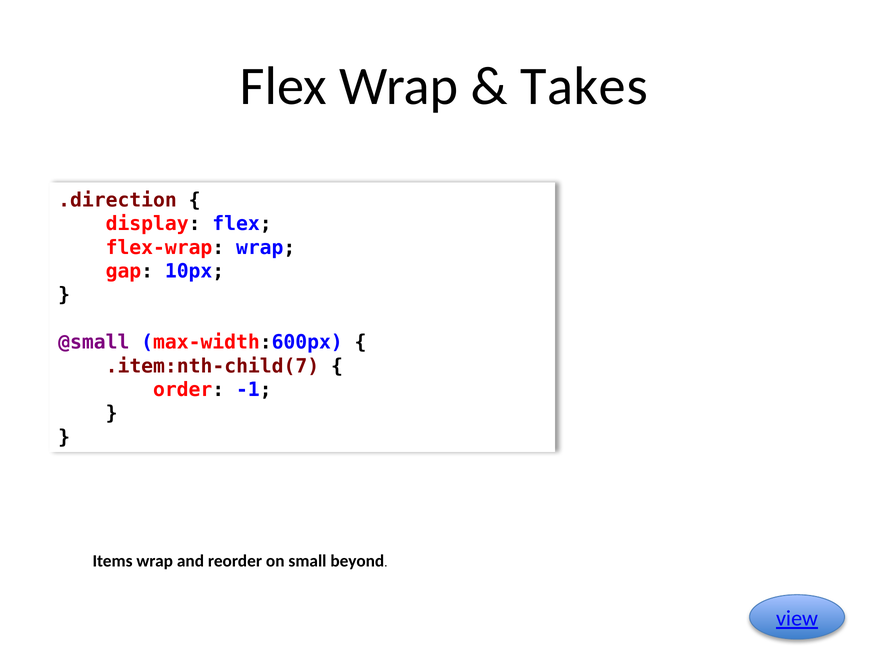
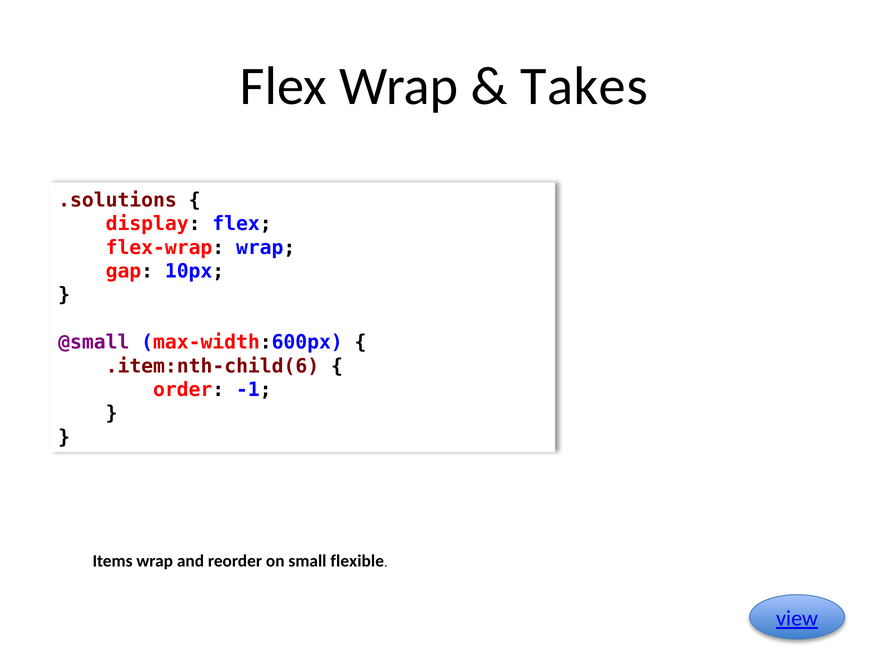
.direction: .direction -> .solutions
.item:nth-child(7: .item:nth-child(7 -> .item:nth-child(6
beyond: beyond -> flexible
